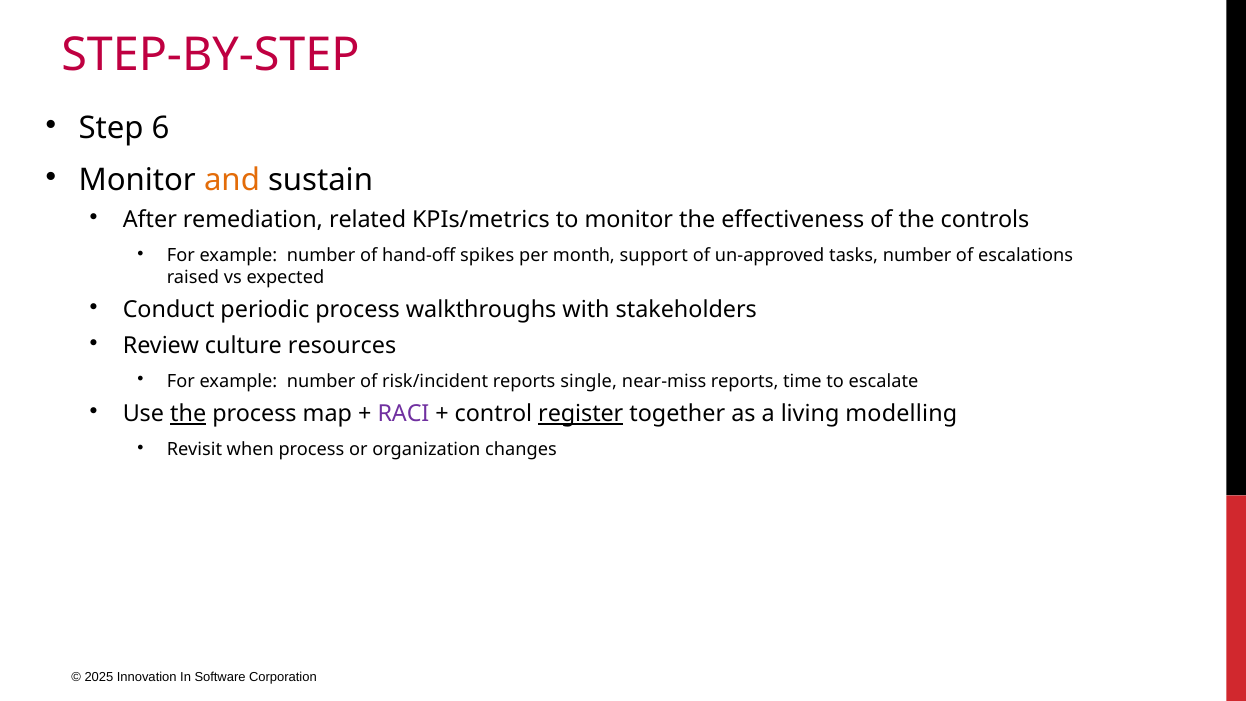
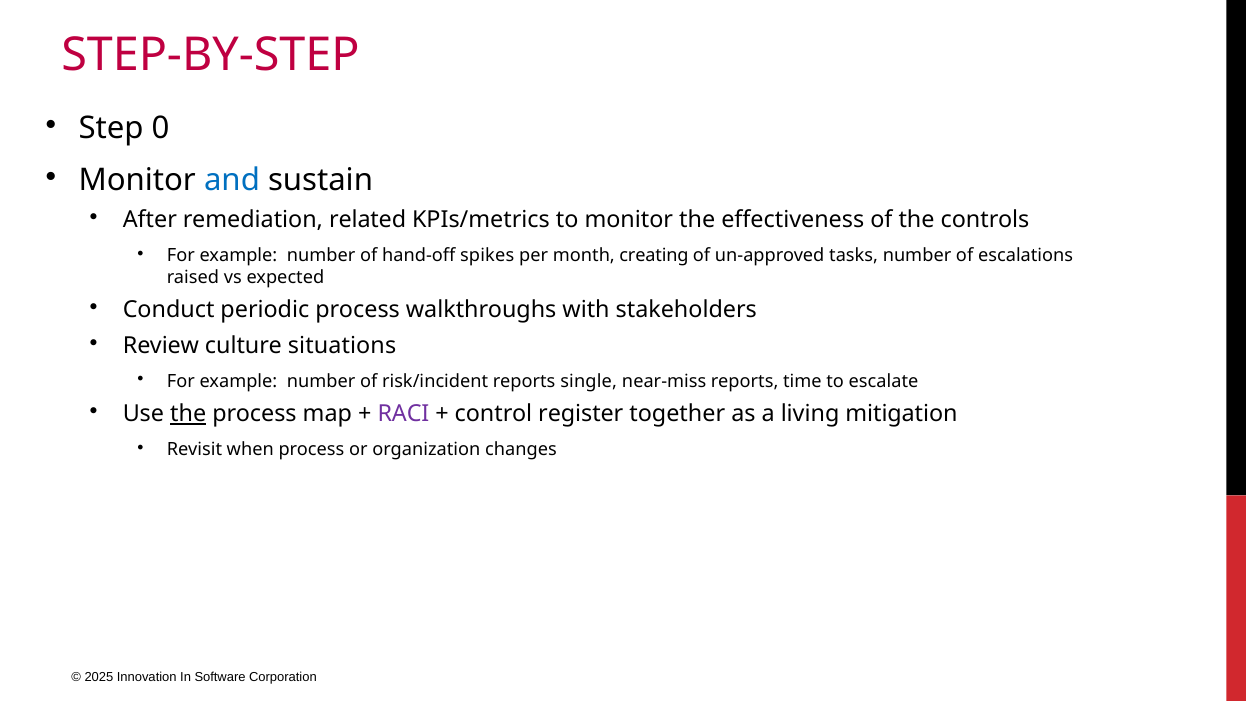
6: 6 -> 0
and colour: orange -> blue
support: support -> creating
resources: resources -> situations
register underline: present -> none
modelling: modelling -> mitigation
